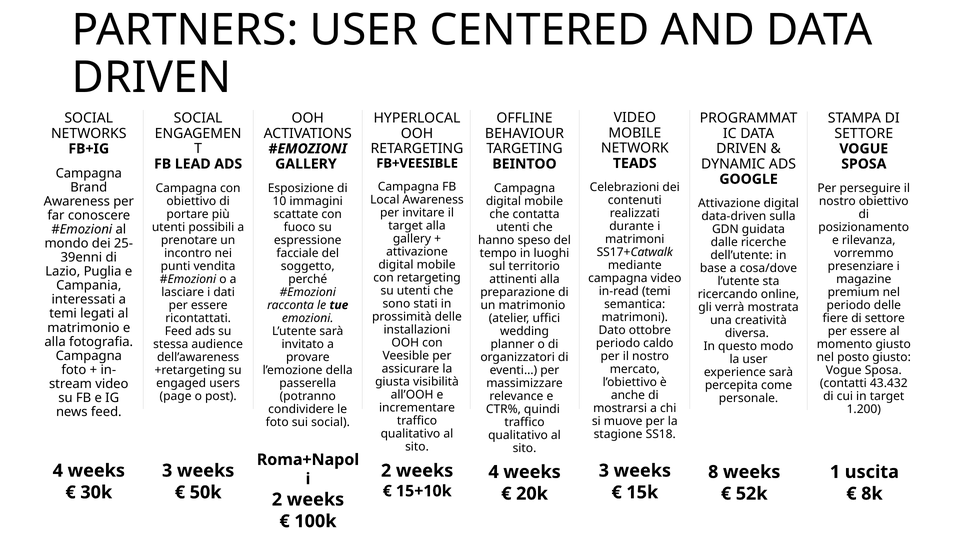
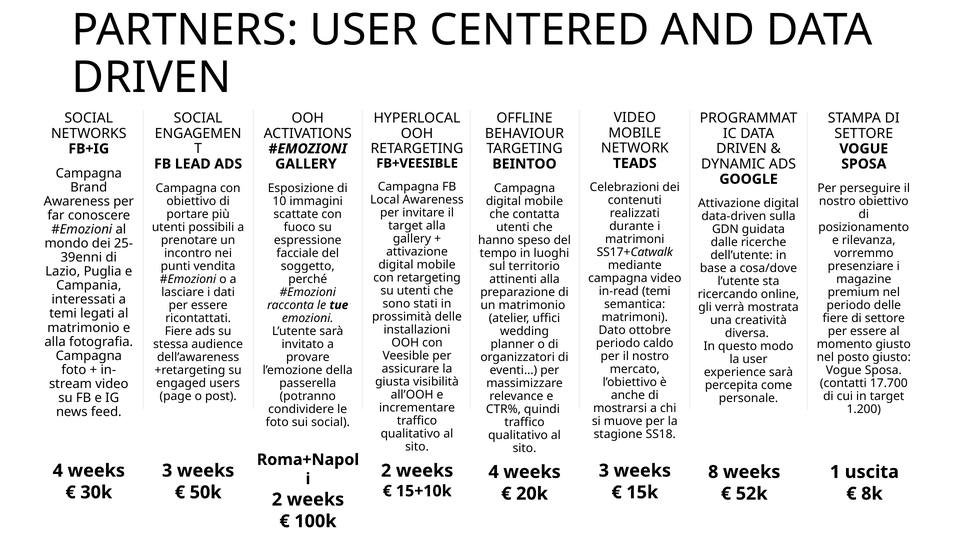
Feed at (178, 331): Feed -> Fiere
43.432: 43.432 -> 17.700
